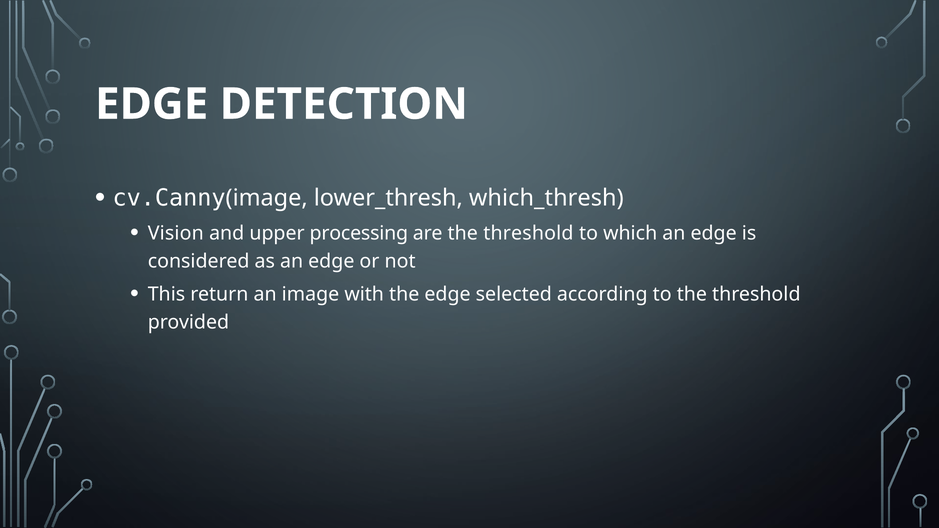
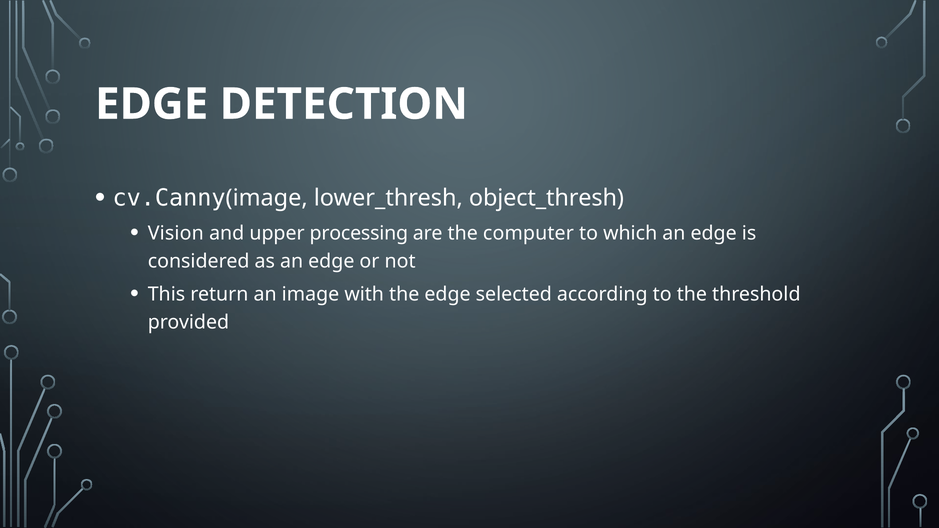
which_thresh: which_thresh -> object_thresh
are the threshold: threshold -> computer
